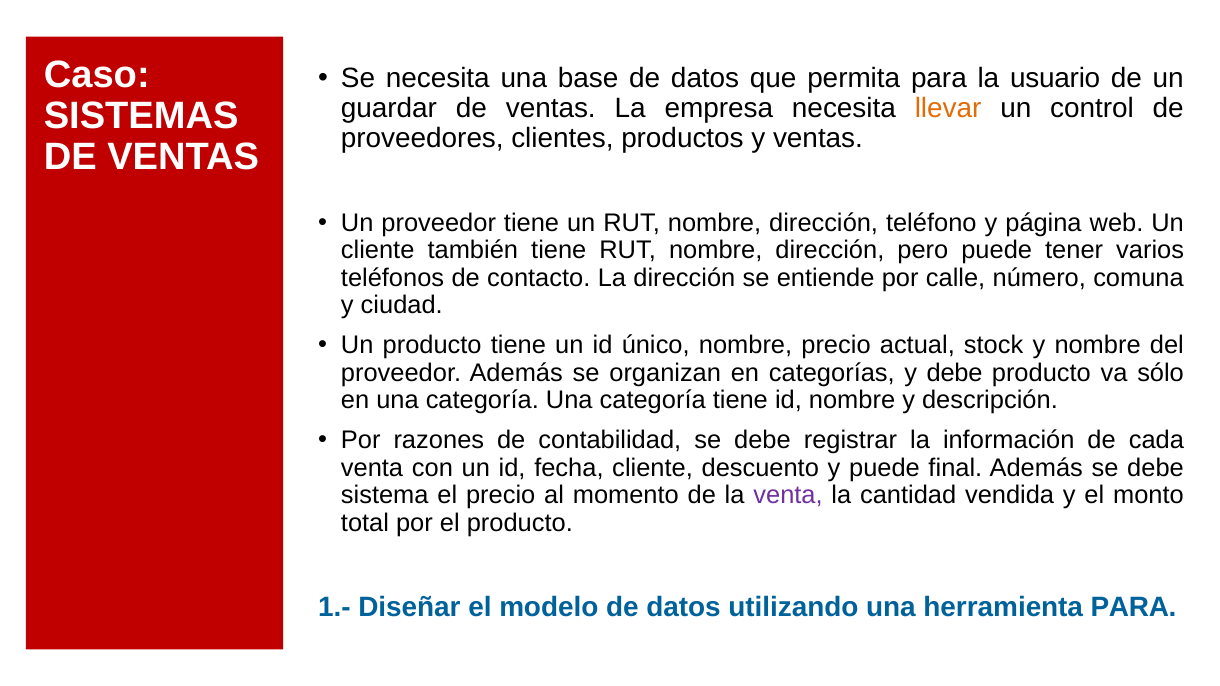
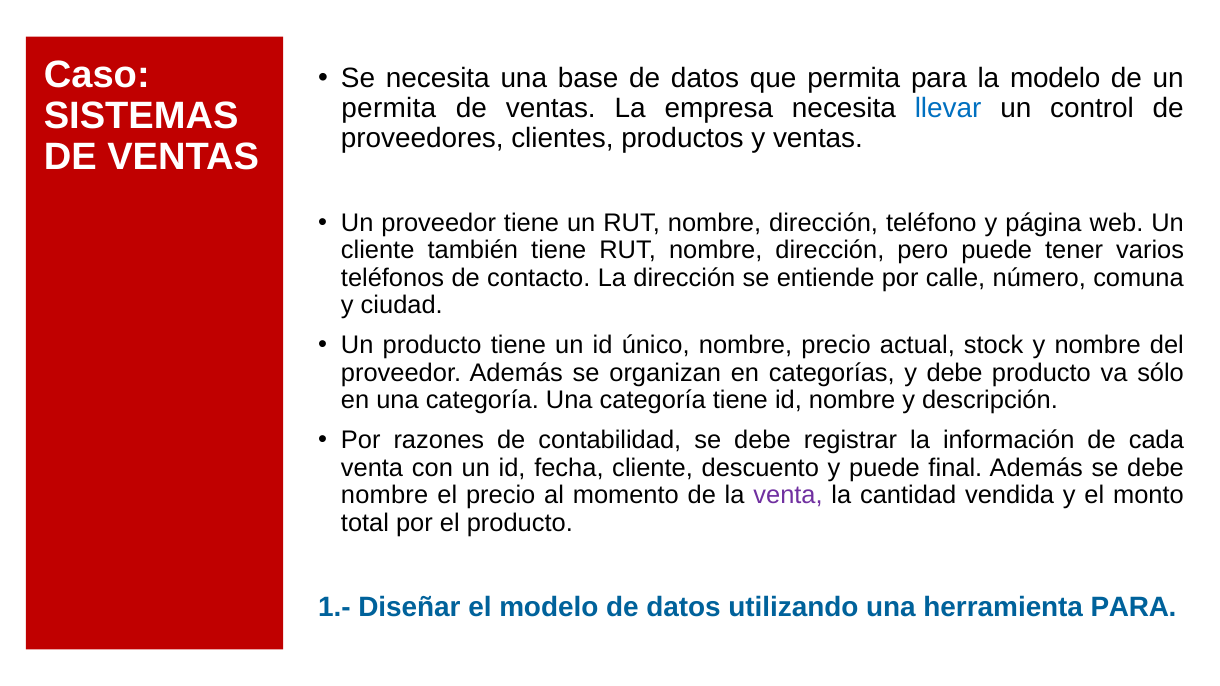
la usuario: usuario -> modelo
guardar at (389, 109): guardar -> permita
llevar colour: orange -> blue
sistema at (385, 496): sistema -> nombre
